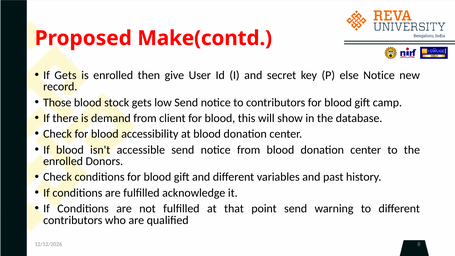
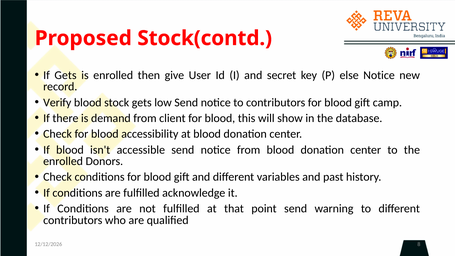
Make(contd: Make(contd -> Stock(contd
Those: Those -> Verify
